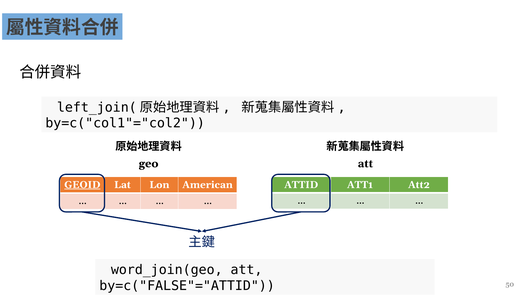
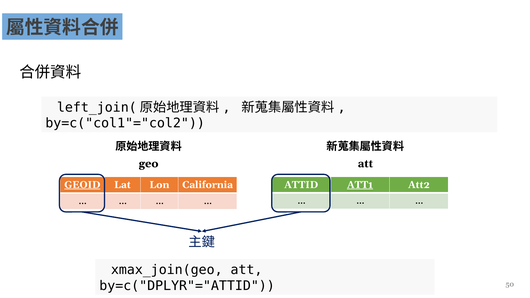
American: American -> California
ATT1 underline: none -> present
word_join(geo: word_join(geo -> xmax_join(geo
by=c("FALSE"="ATTID: by=c("FALSE"="ATTID -> by=c("DPLYR"="ATTID
